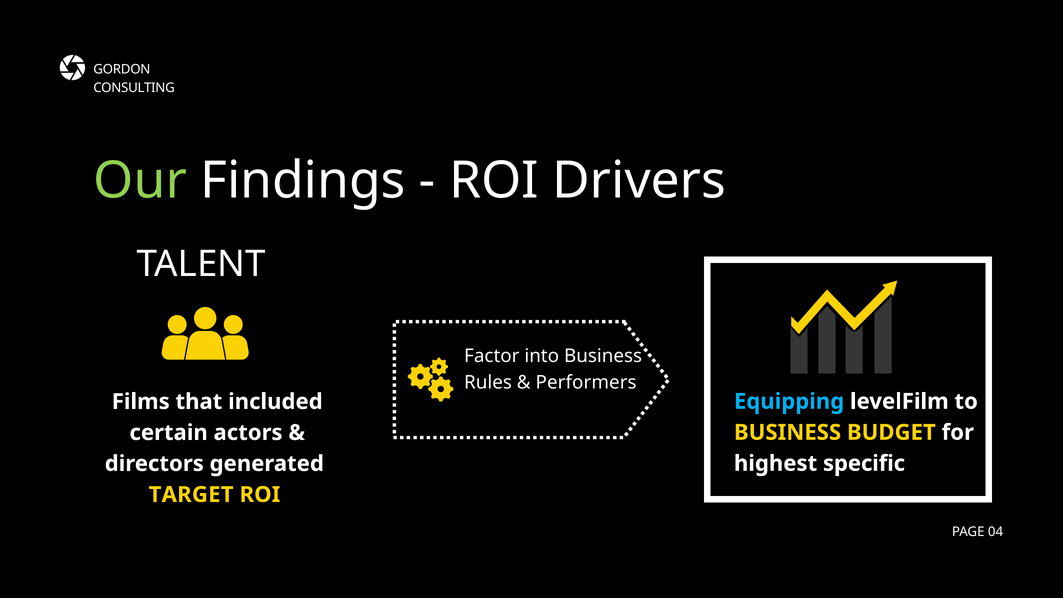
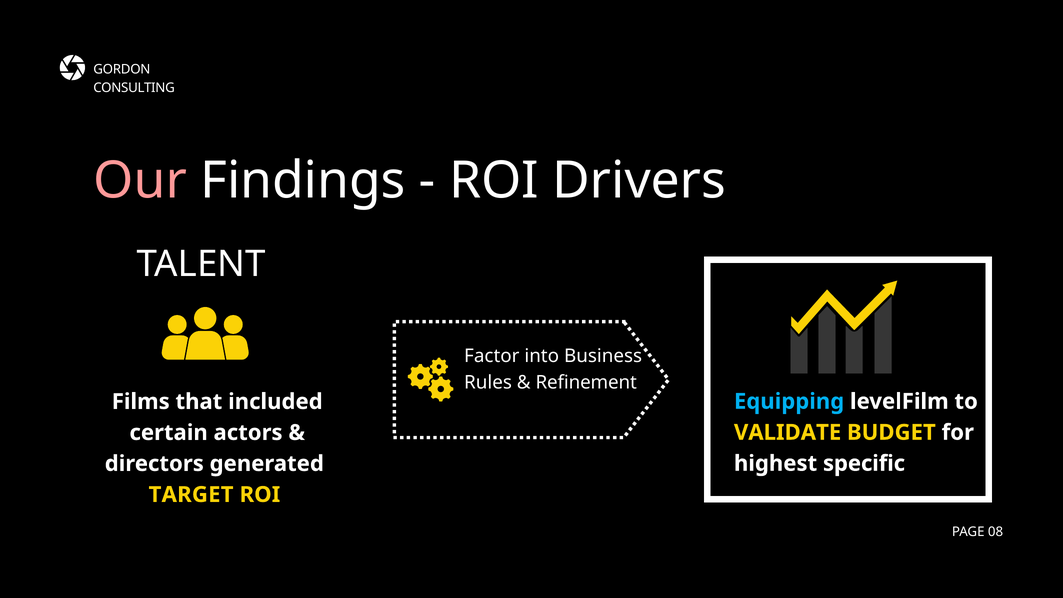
Our colour: light green -> pink
Performers: Performers -> Refinement
BUSINESS at (788, 432): BUSINESS -> VALIDATE
04: 04 -> 08
